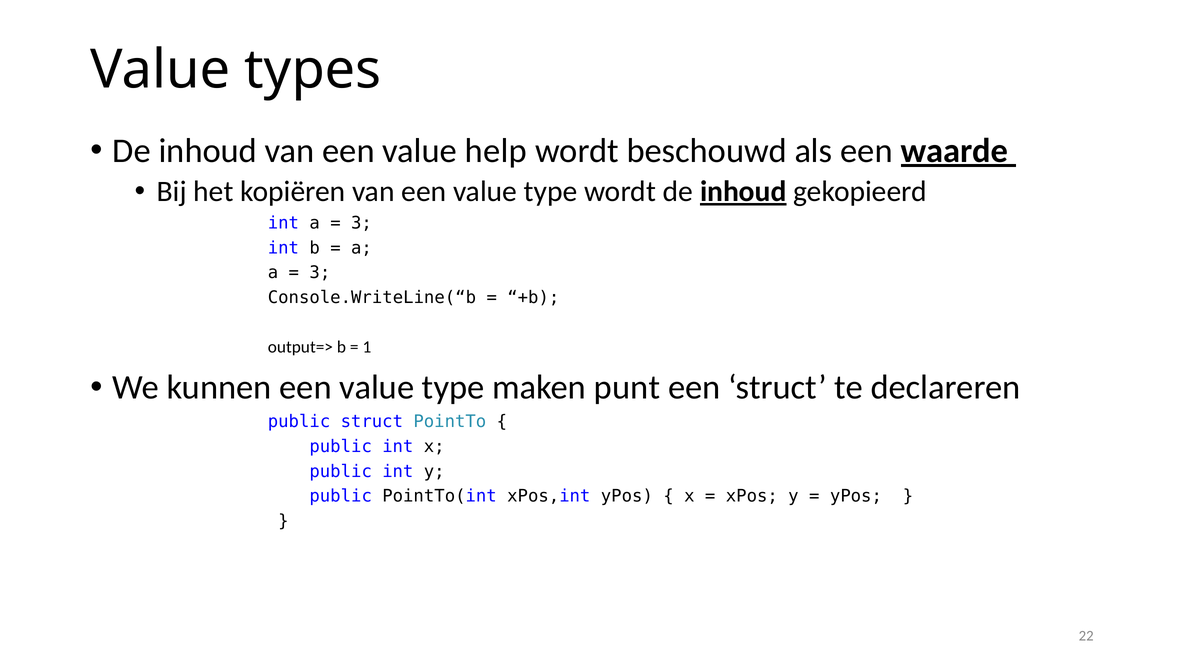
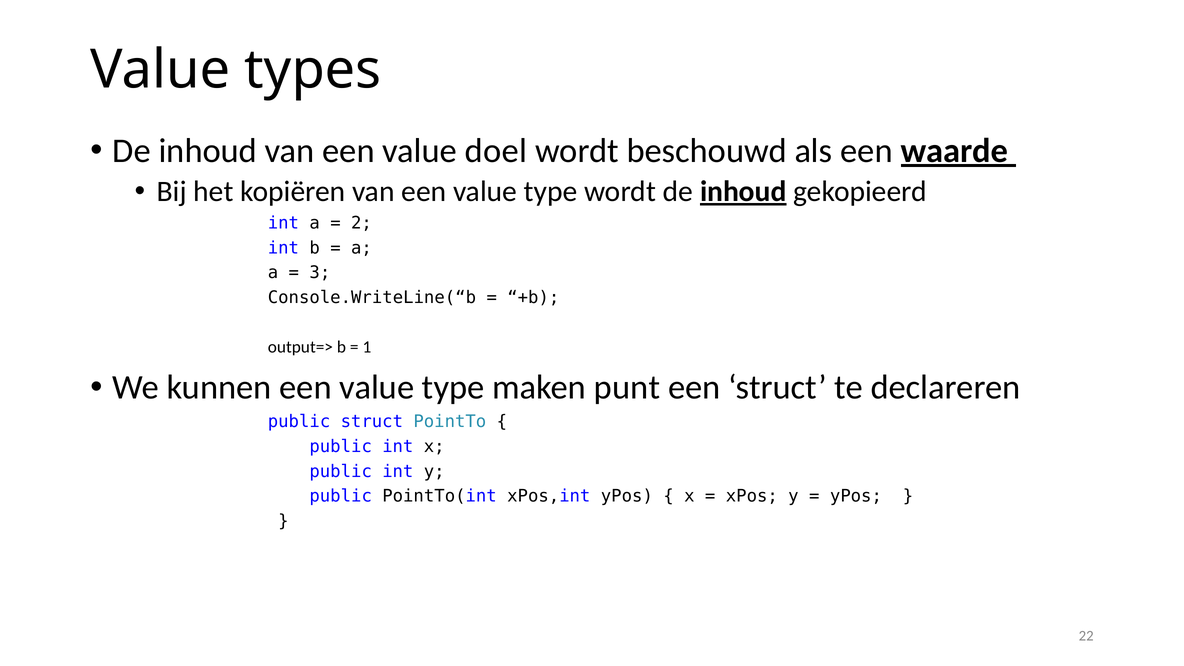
help: help -> doel
3 at (362, 223): 3 -> 2
